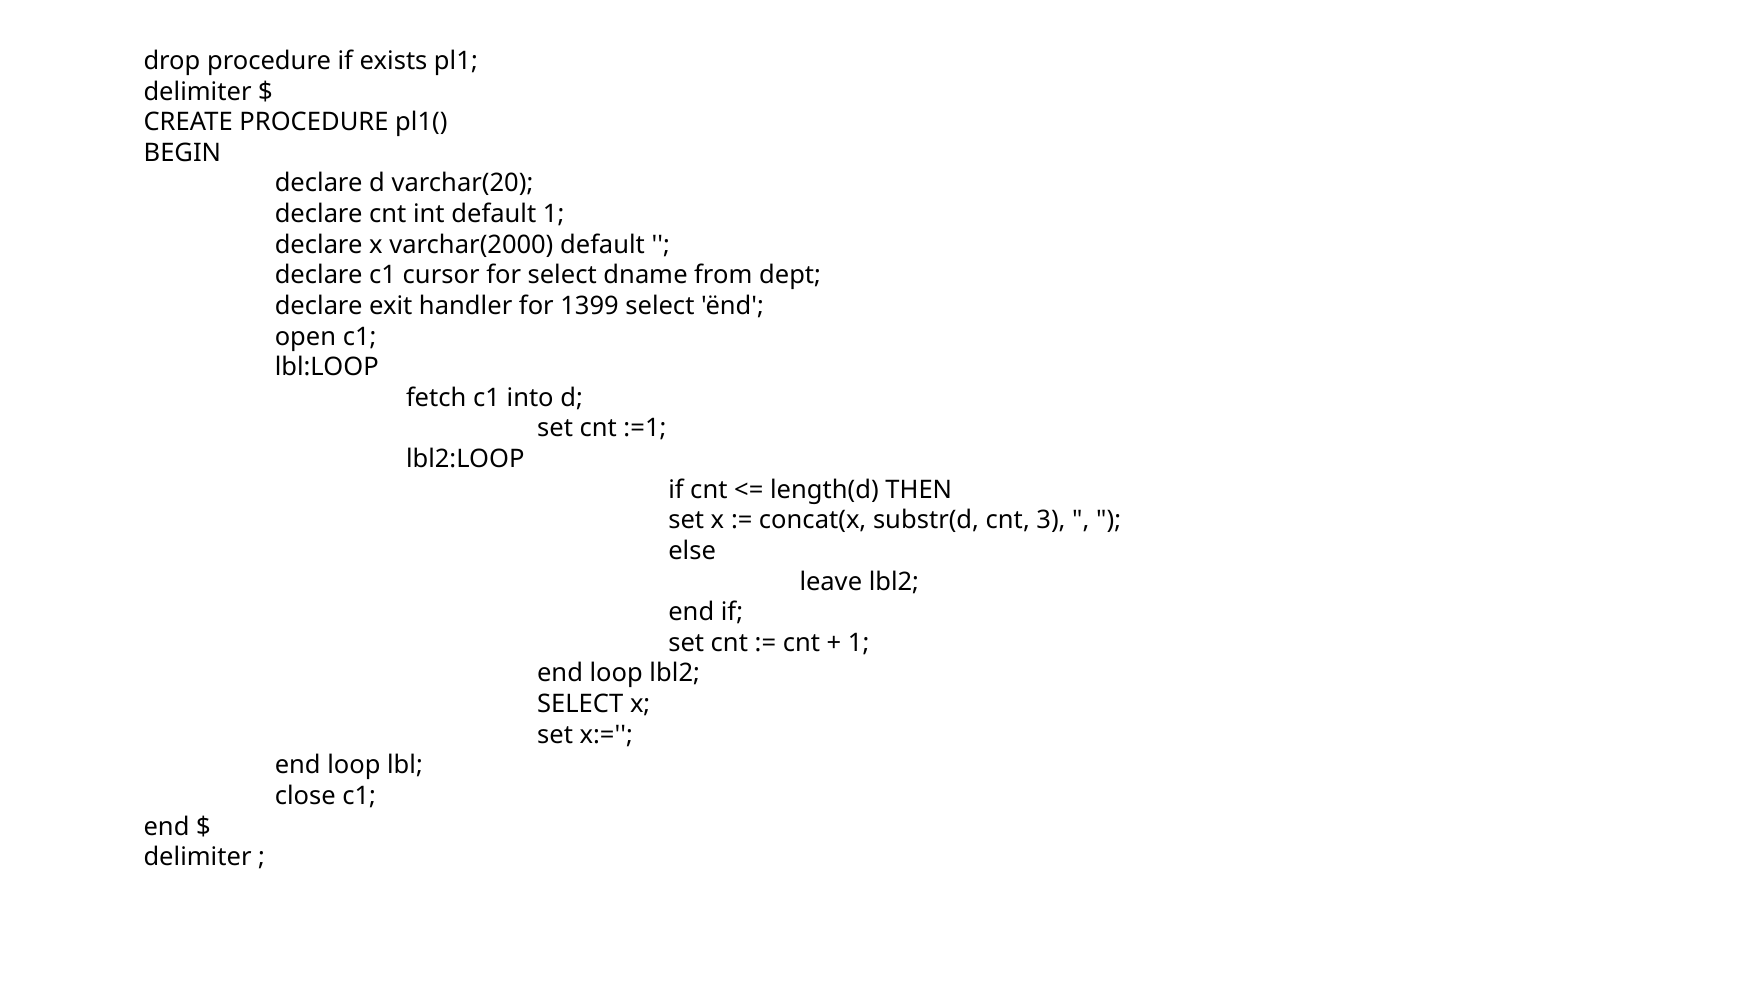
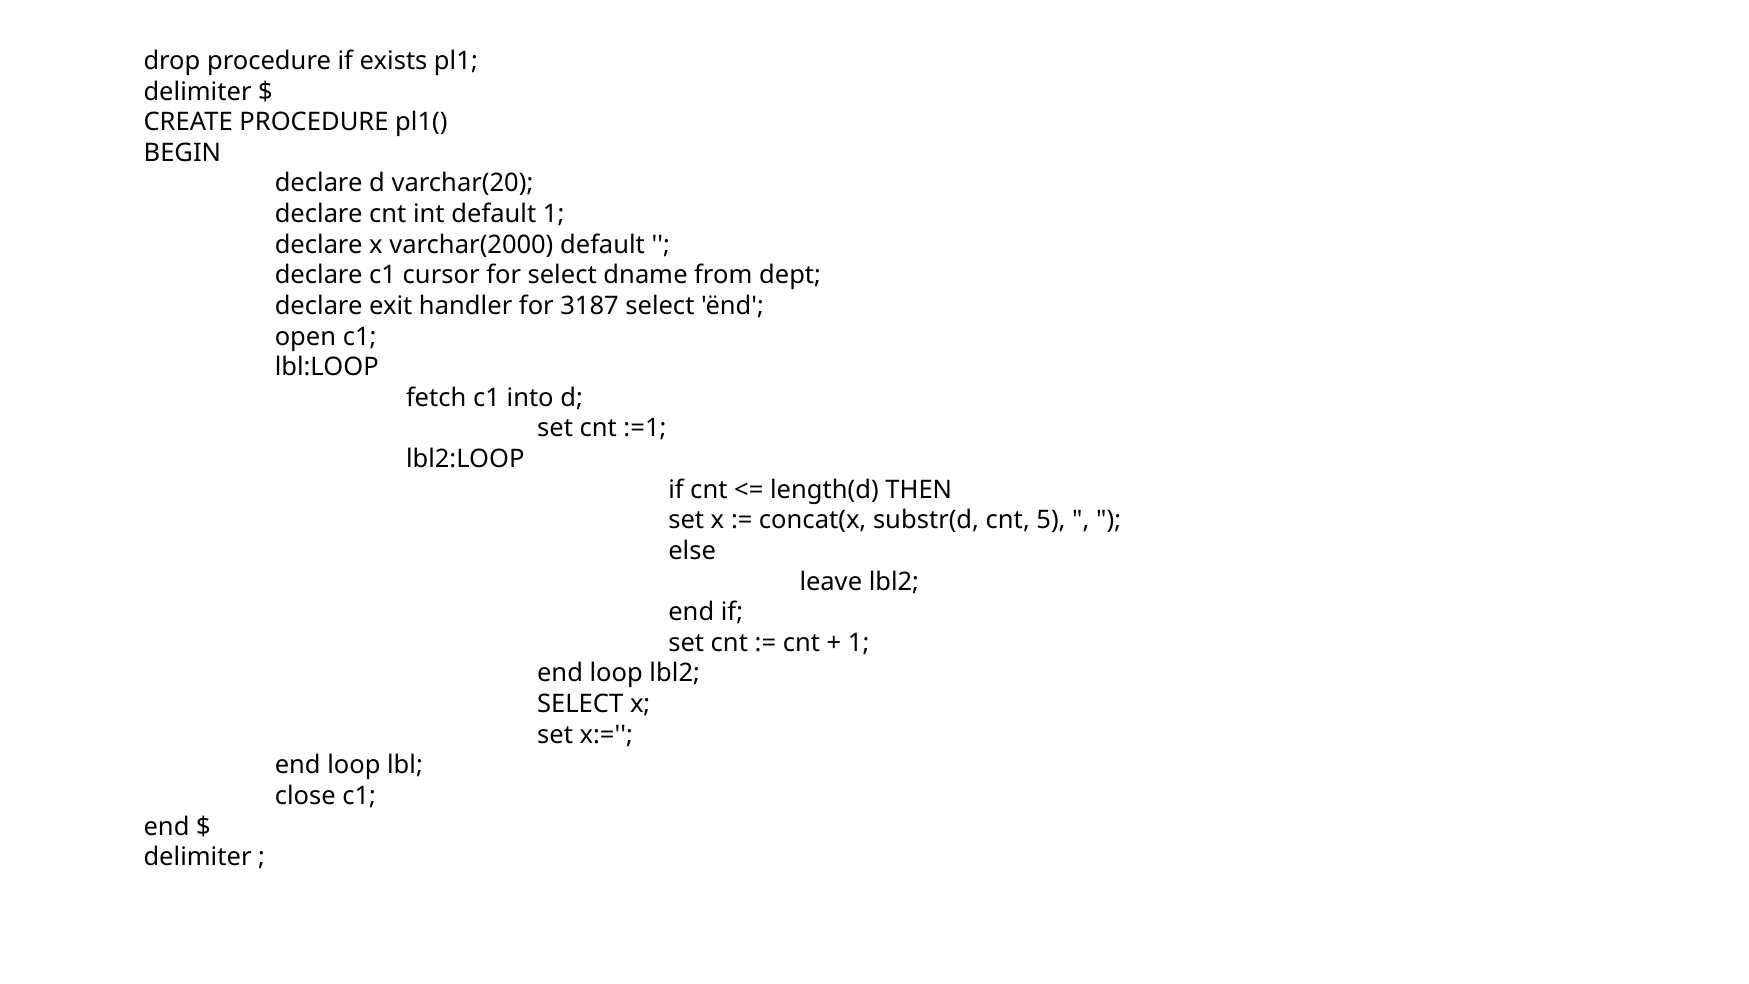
1399: 1399 -> 3187
3: 3 -> 5
